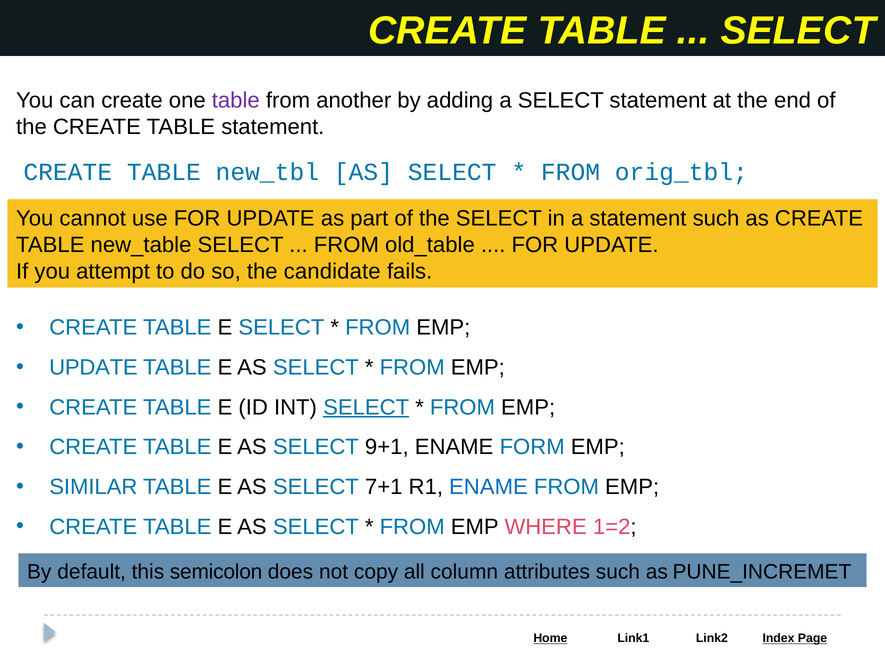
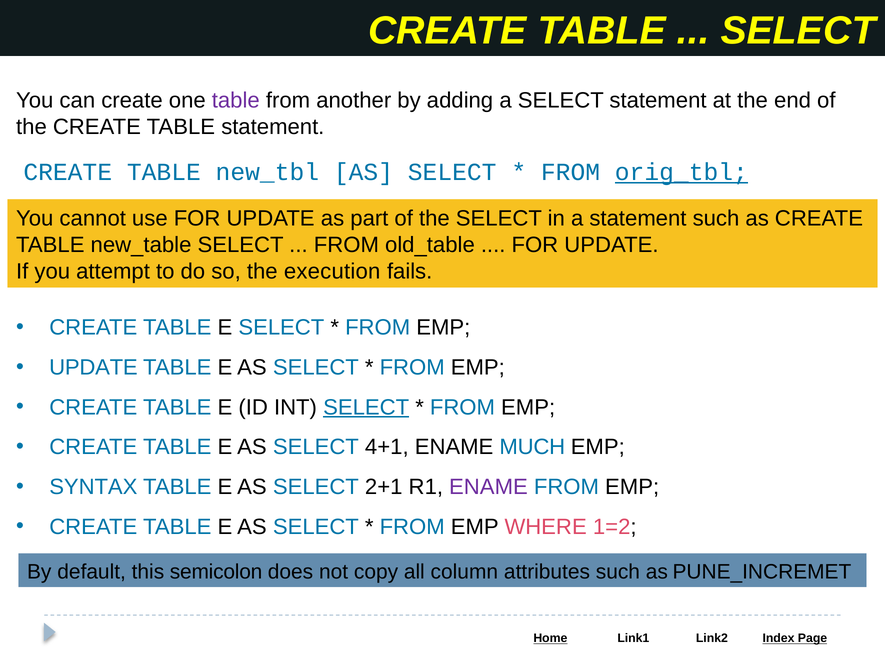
orig_tbl underline: none -> present
candidate: candidate -> execution
9+1: 9+1 -> 4+1
FORM: FORM -> MUCH
SIMILAR: SIMILAR -> SYNTAX
7+1: 7+1 -> 2+1
ENAME at (488, 487) colour: blue -> purple
